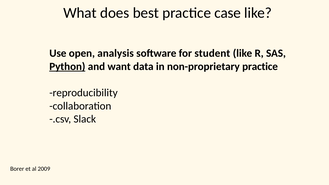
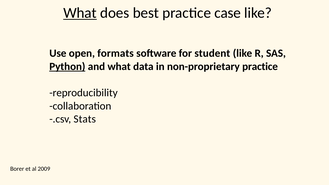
What at (80, 13) underline: none -> present
analysis: analysis -> formats
and want: want -> what
Slack: Slack -> Stats
